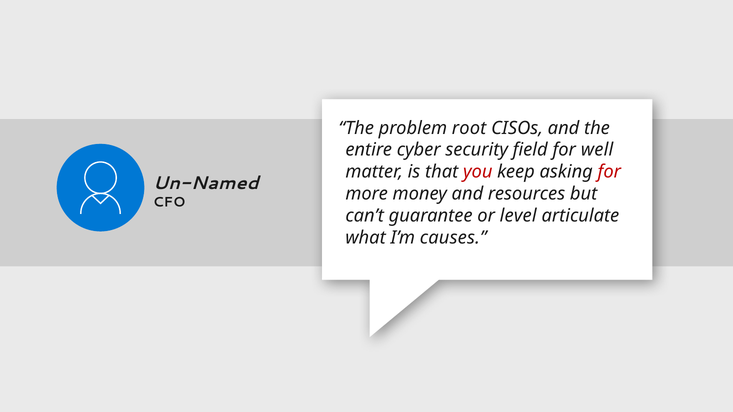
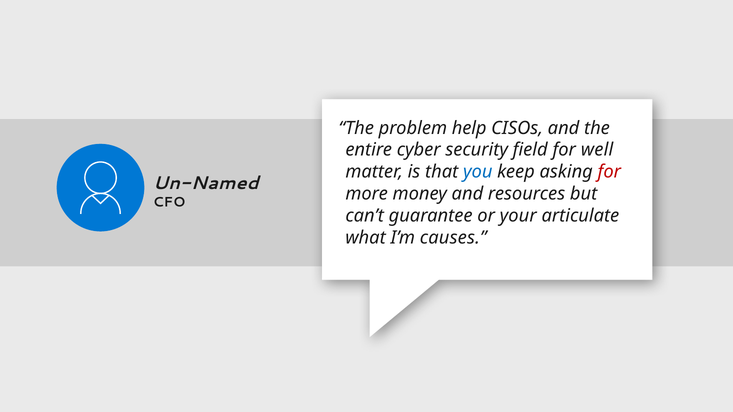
root: root -> help
you colour: red -> blue
level: level -> your
